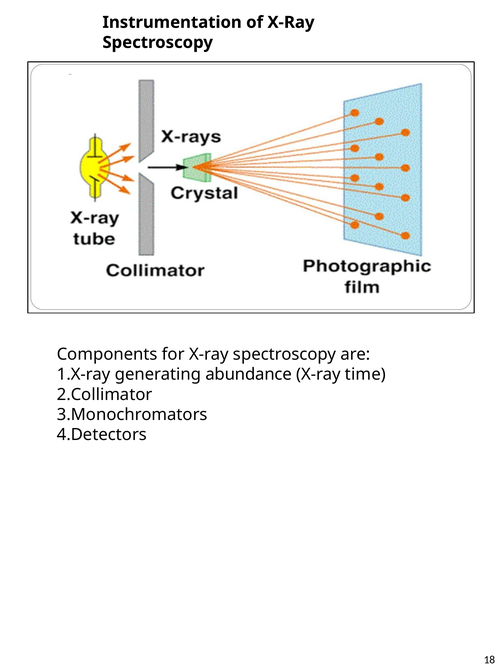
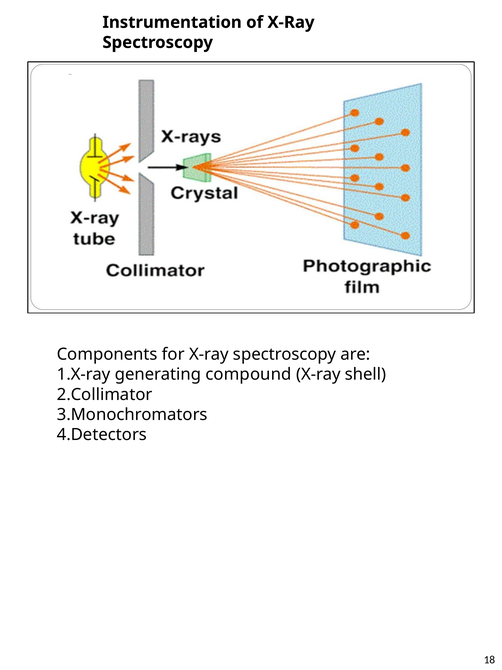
abundance: abundance -> compound
time: time -> shell
